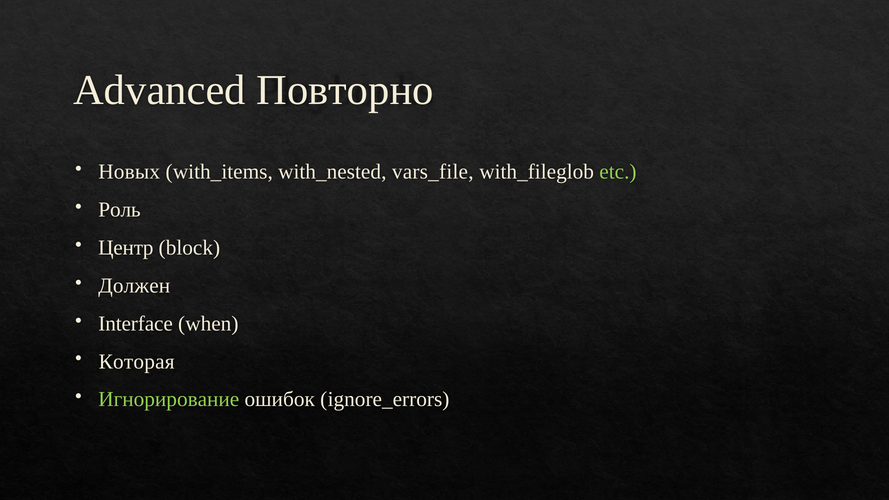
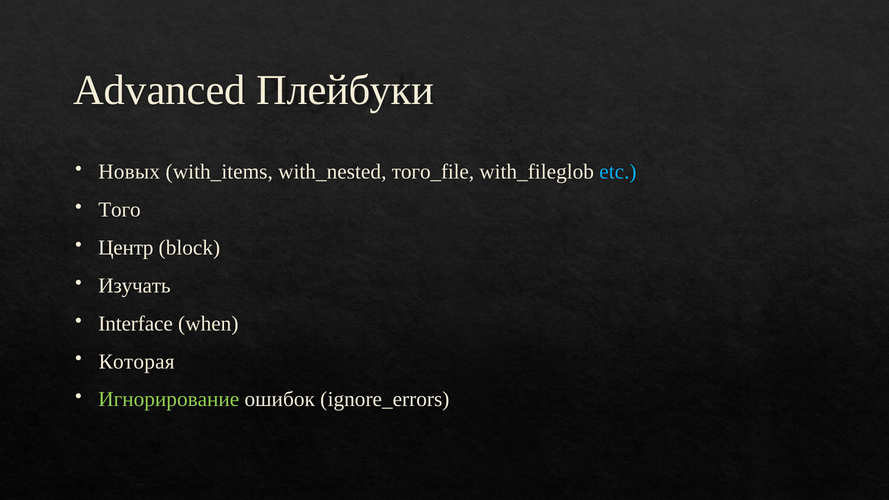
Повторно: Повторно -> Плейбуки
vars_file: vars_file -> того_file
etc colour: light green -> light blue
Роль: Роль -> Того
Должен: Должен -> Изучать
